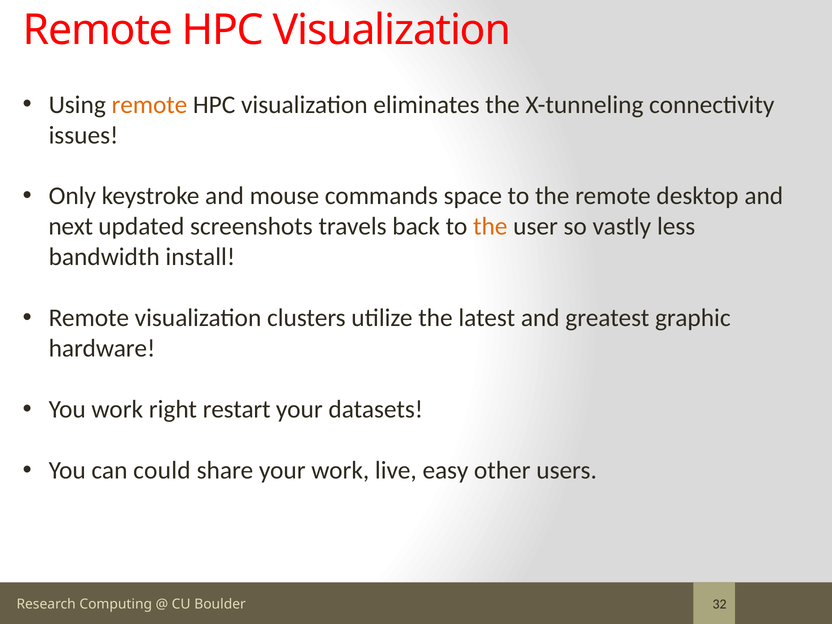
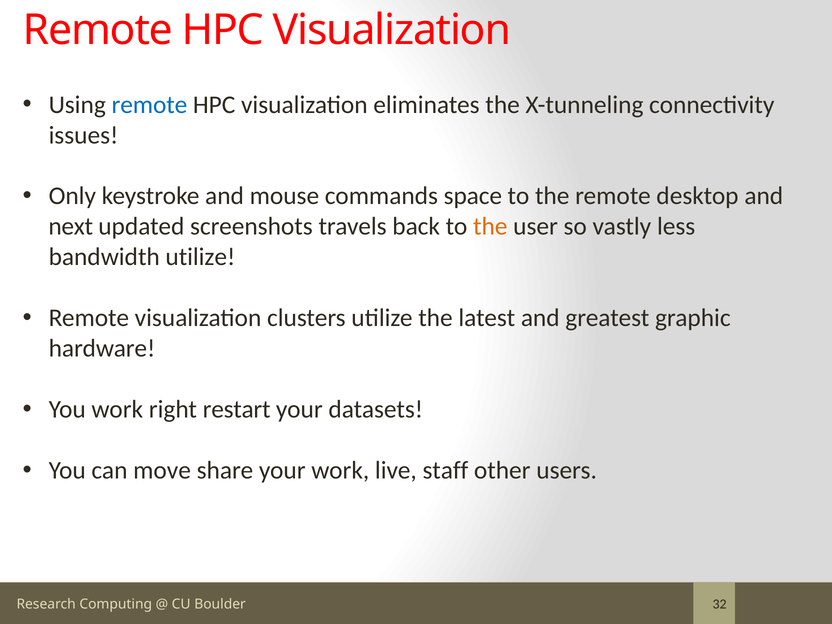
remote at (149, 105) colour: orange -> blue
bandwidth install: install -> utilize
could: could -> move
easy: easy -> staff
